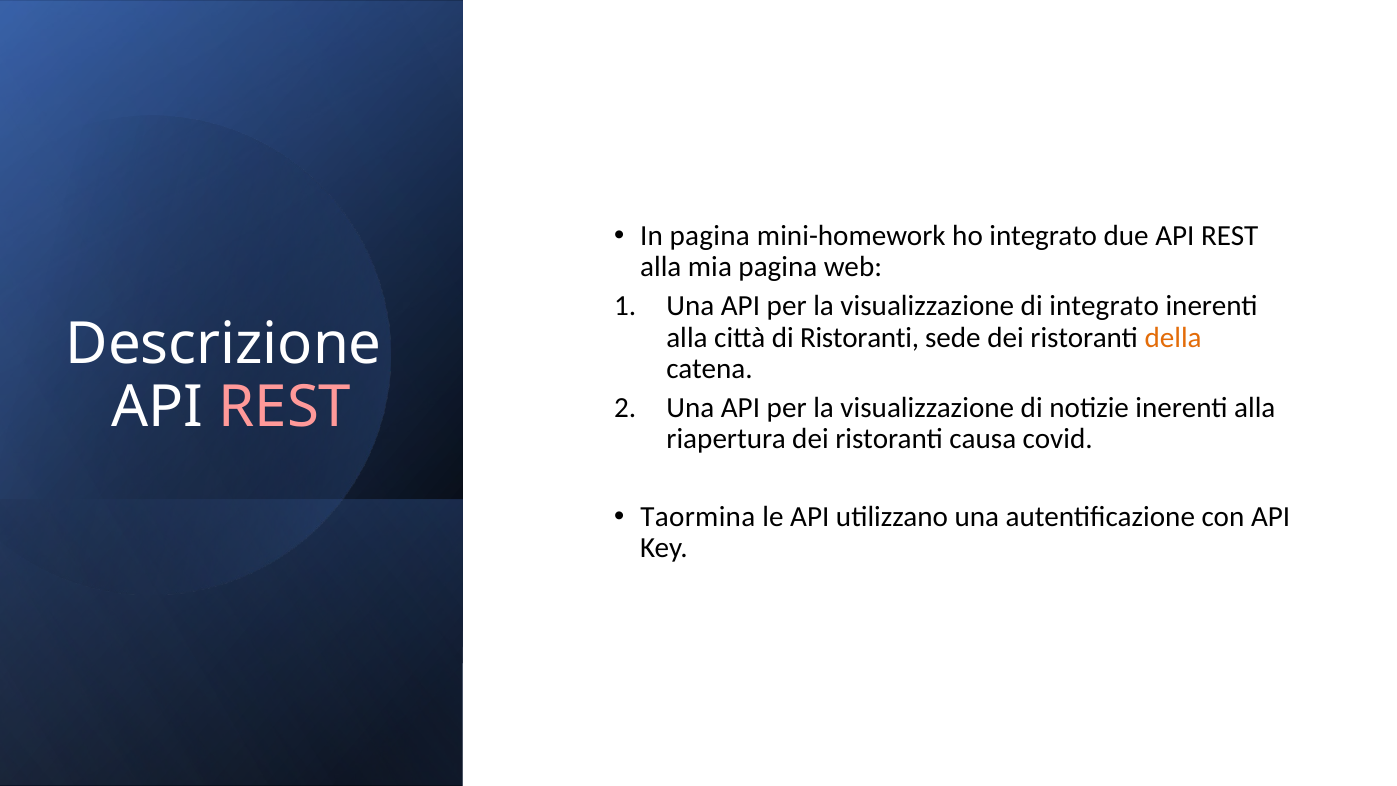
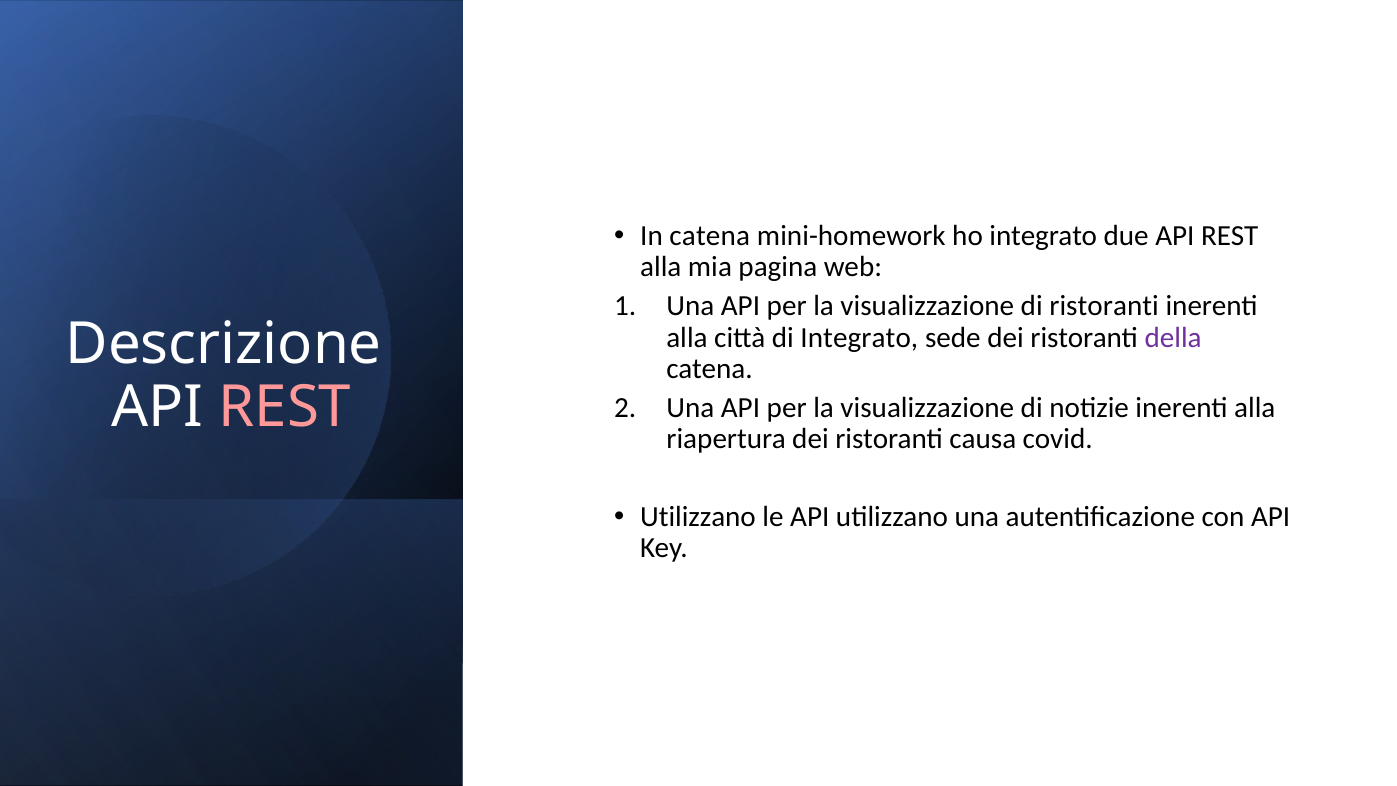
In pagina: pagina -> catena
di integrato: integrato -> ristoranti
di Ristoranti: Ristoranti -> Integrato
della colour: orange -> purple
Taormina at (698, 517): Taormina -> Utilizzano
